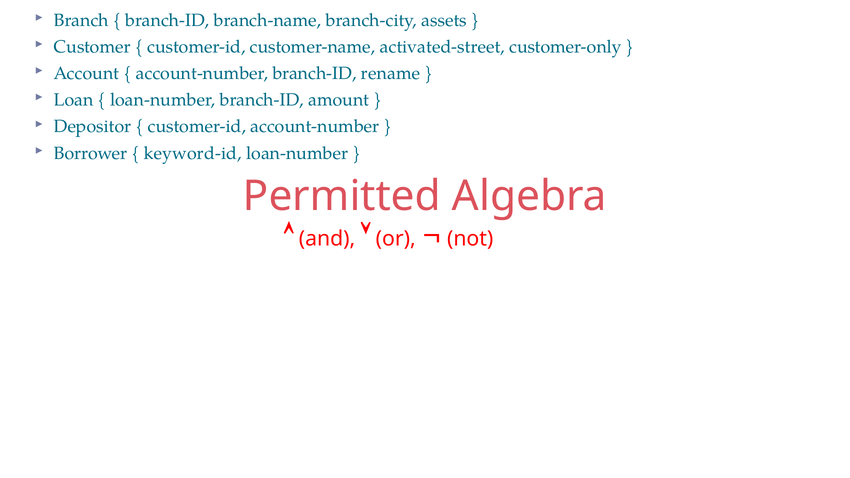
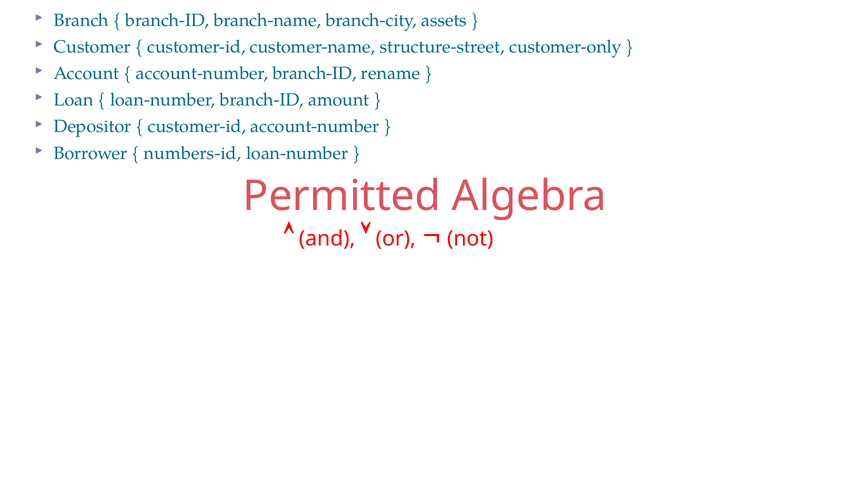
activated-street: activated-street -> structure-street
keyword-id: keyword-id -> numbers-id
